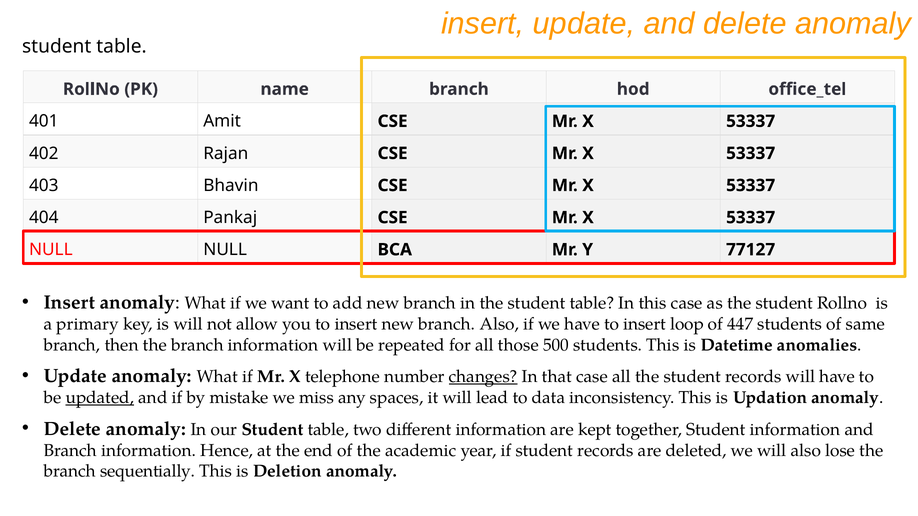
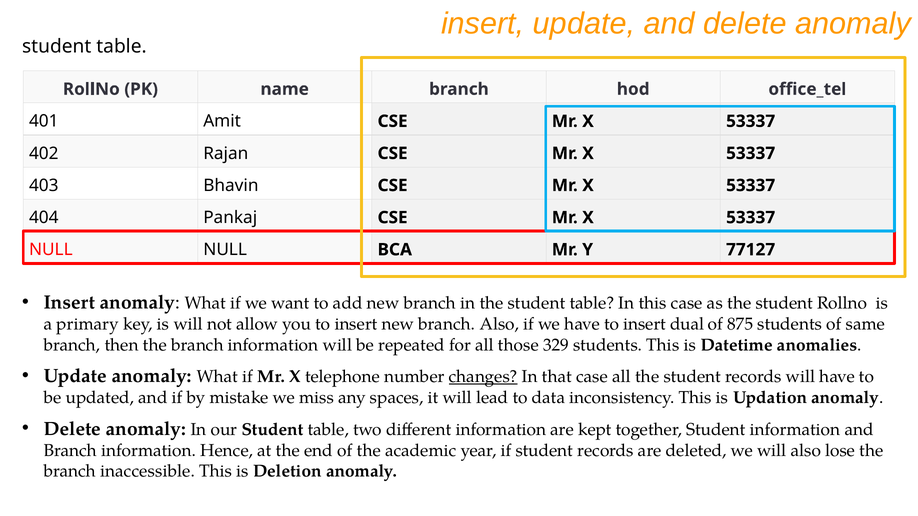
loop: loop -> dual
447: 447 -> 875
500: 500 -> 329
updated underline: present -> none
sequentially: sequentially -> inaccessible
